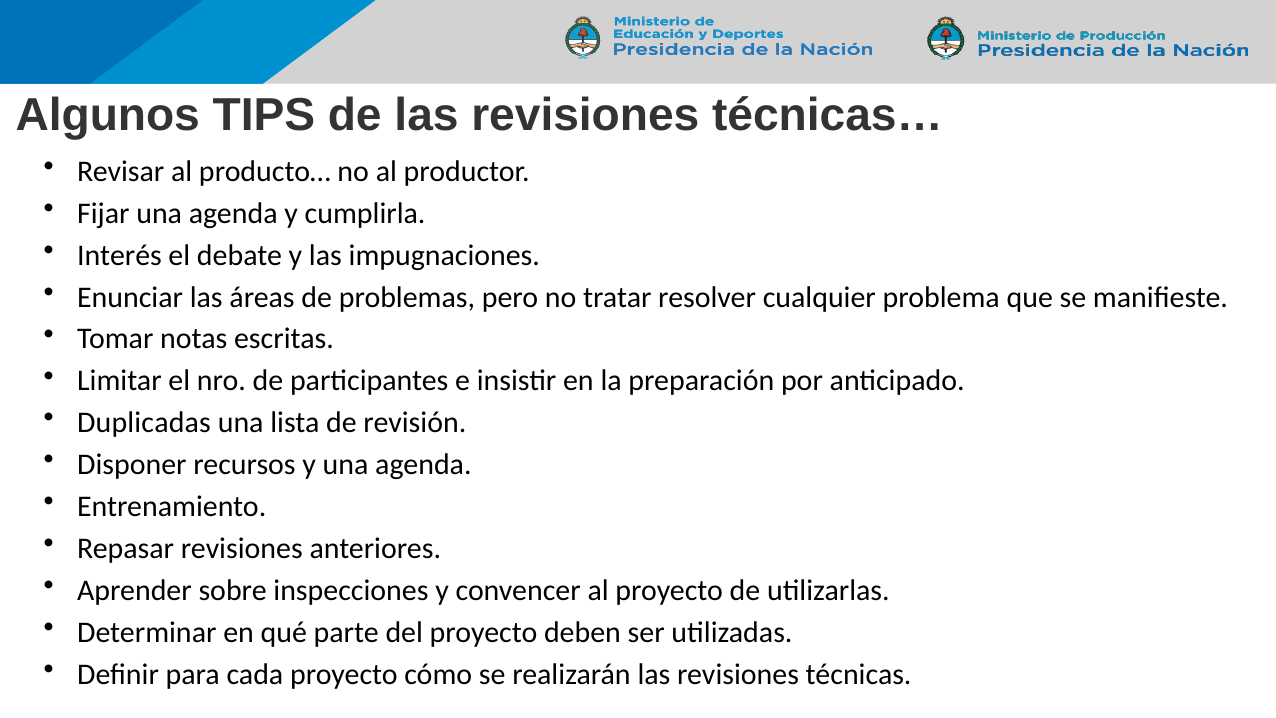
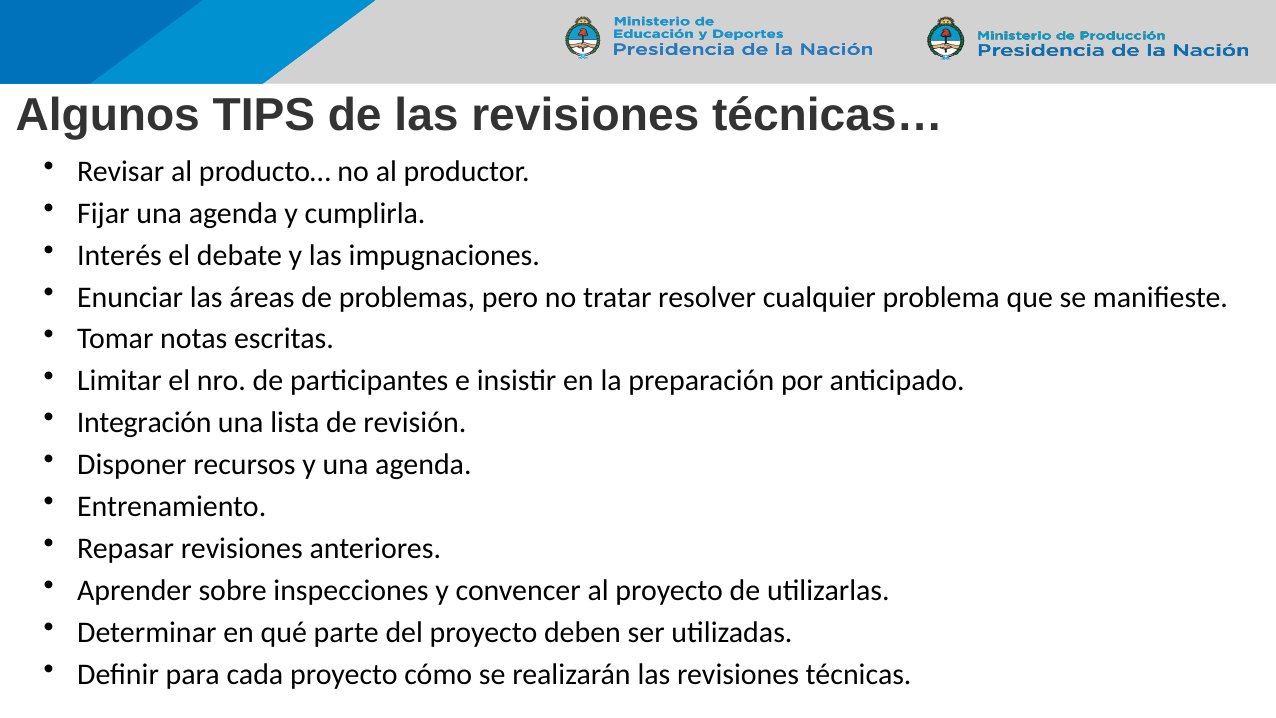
Duplicadas: Duplicadas -> Integración
